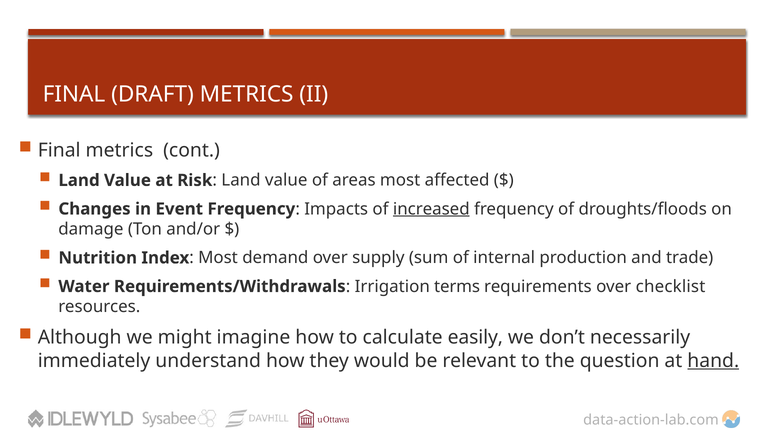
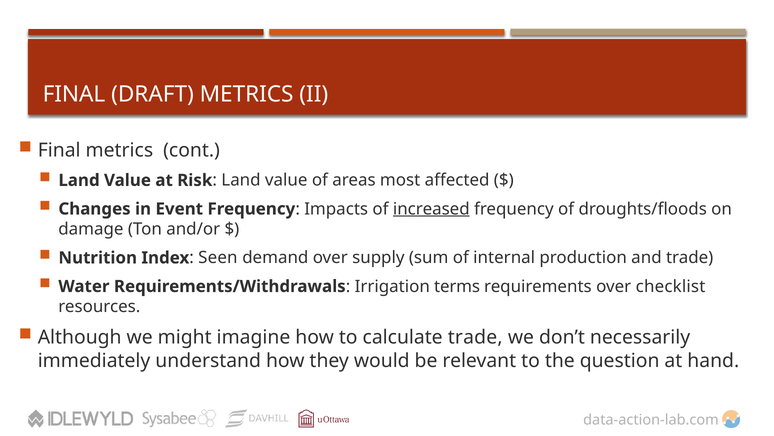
Most at (218, 257): Most -> Seen
calculate easily: easily -> trade
hand underline: present -> none
